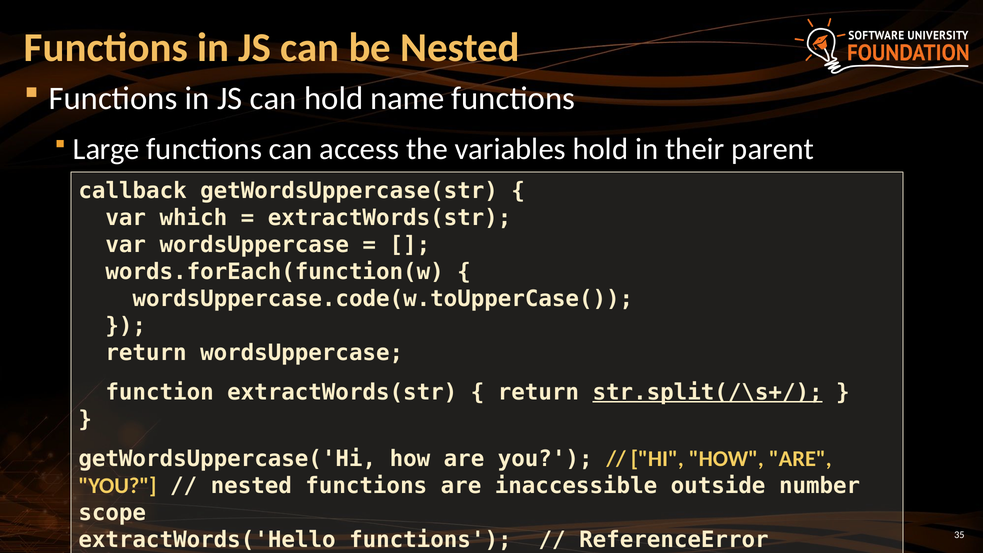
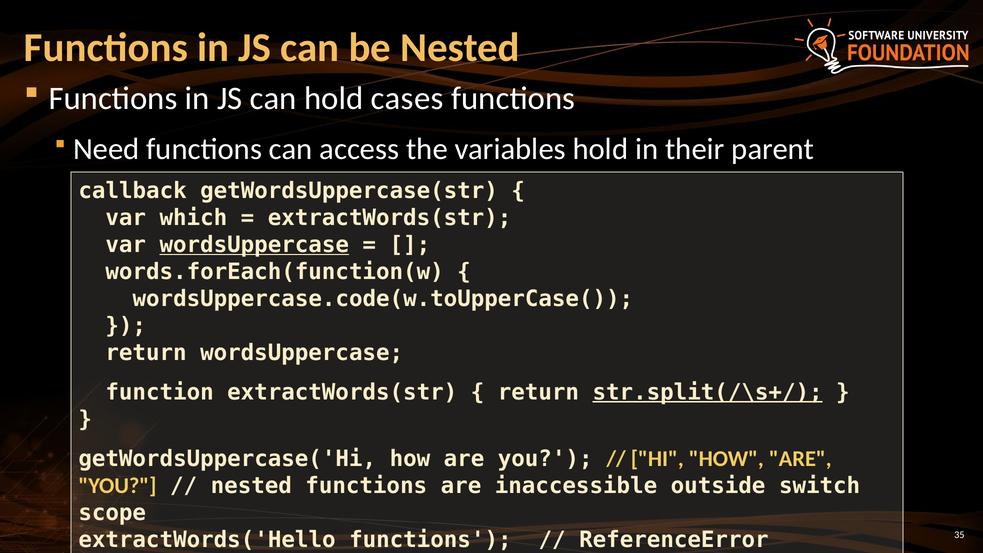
name: name -> cases
Large: Large -> Need
wordsUppercase at (254, 245) underline: none -> present
number: number -> switch
